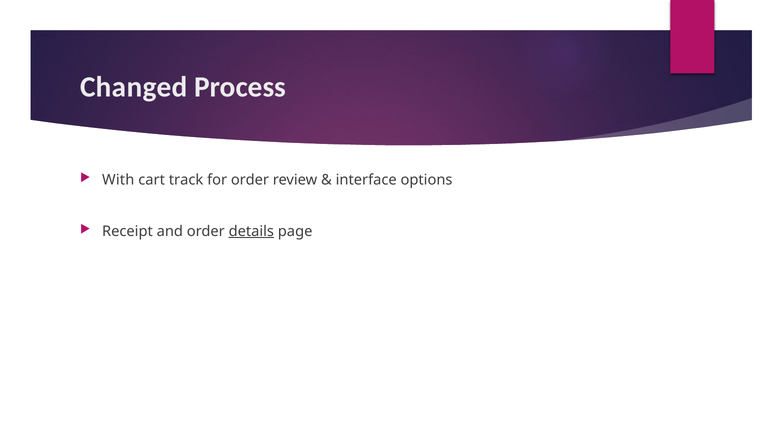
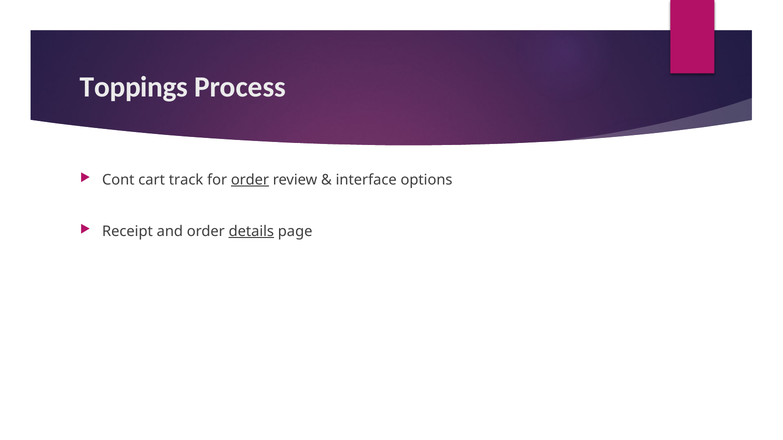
Changed: Changed -> Toppings
With: With -> Cont
order at (250, 180) underline: none -> present
